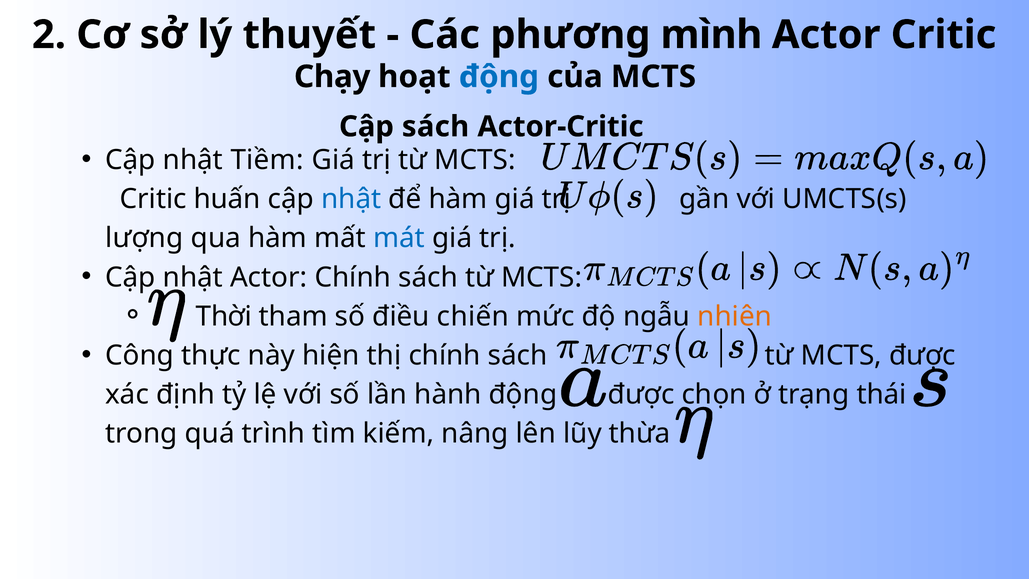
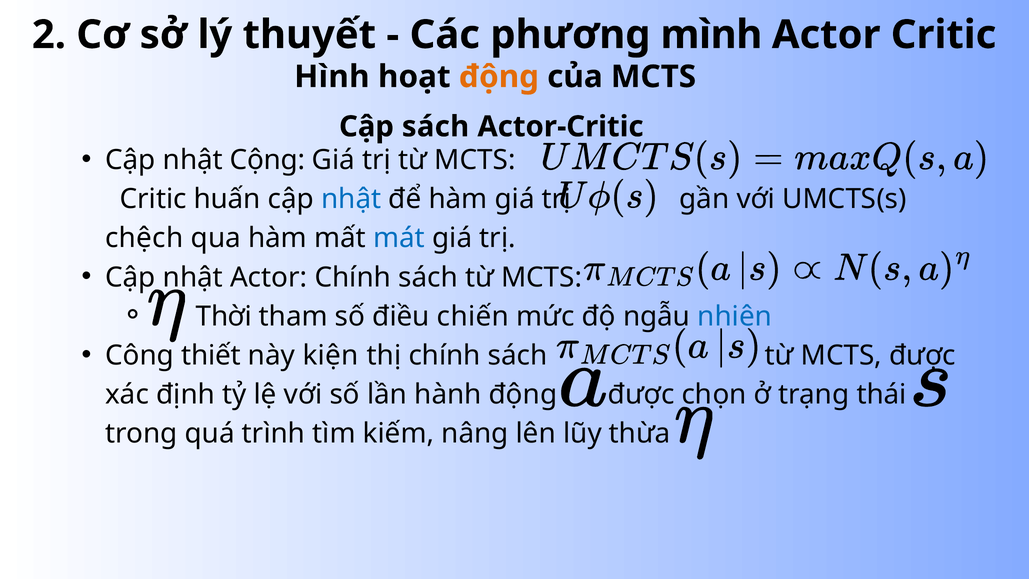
Chạy: Chạy -> Hình
động at (499, 77) colour: blue -> orange
Tiềm: Tiềm -> Cộng
lượng: lượng -> chệch
nhiên colour: orange -> blue
thực: thực -> thiết
hiện: hiện -> kiện
